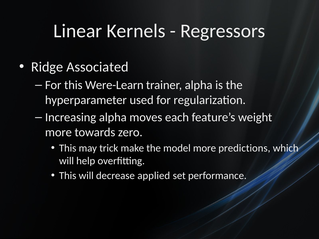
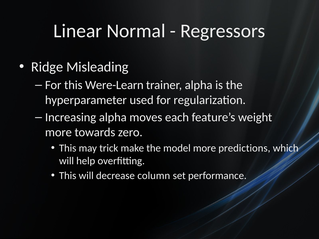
Kernels: Kernels -> Normal
Associated: Associated -> Misleading
applied: applied -> column
